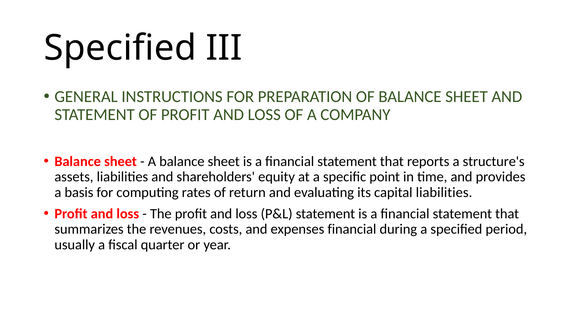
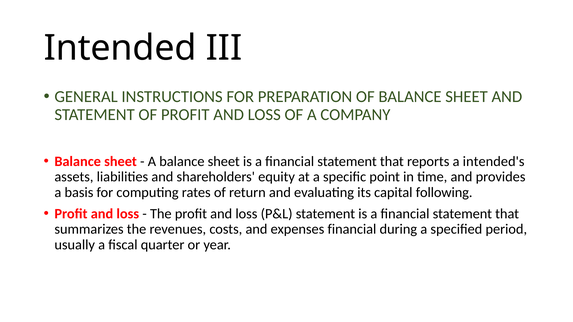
Specified at (120, 48): Specified -> Intended
structure's: structure's -> intended's
capital liabilities: liabilities -> following
